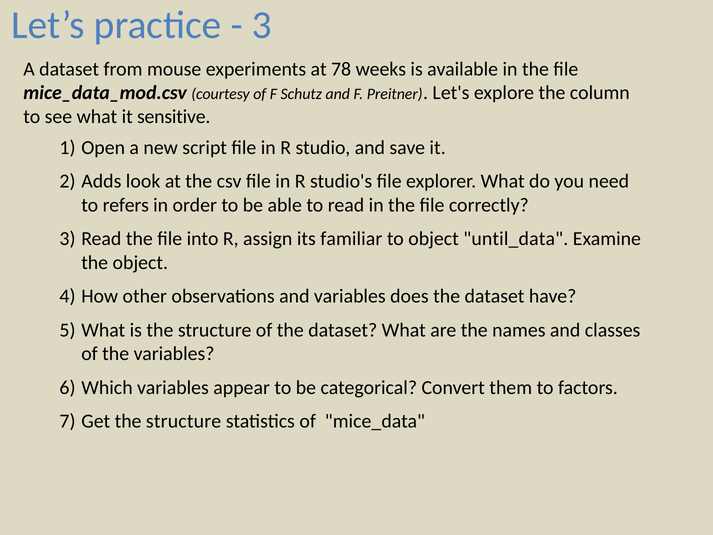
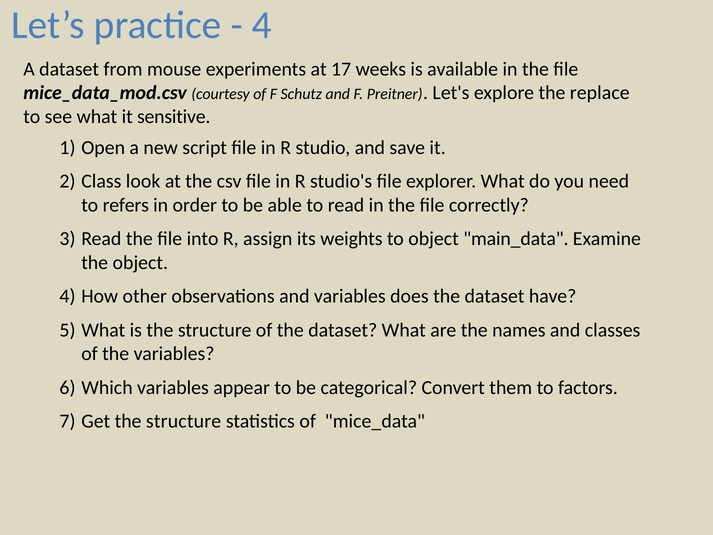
3 at (262, 25): 3 -> 4
78: 78 -> 17
column: column -> replace
Adds: Adds -> Class
familiar: familiar -> weights
until_data: until_data -> main_data
